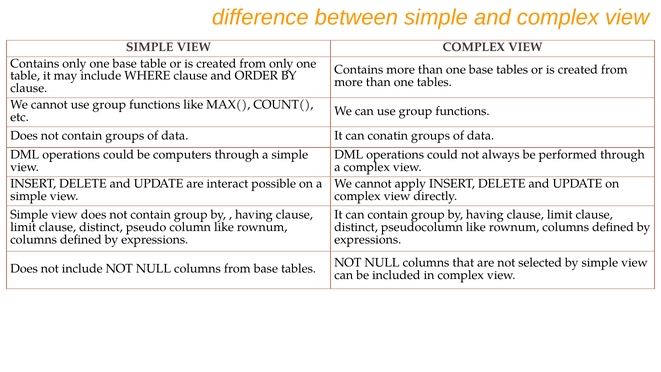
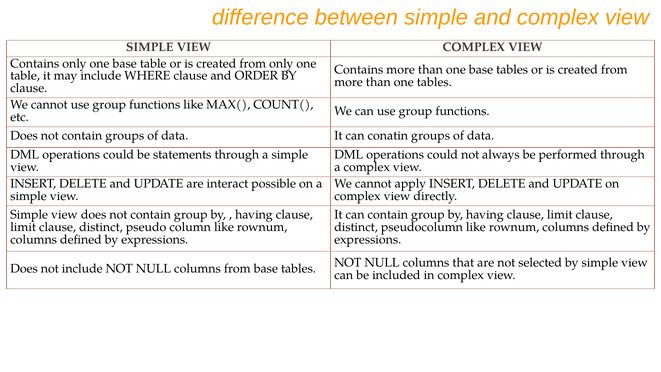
computers: computers -> statements
